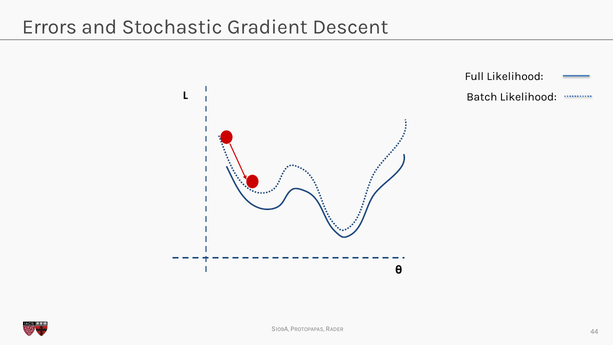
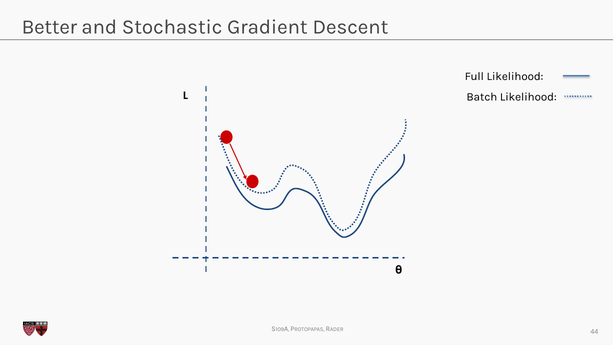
Errors: Errors -> Better
